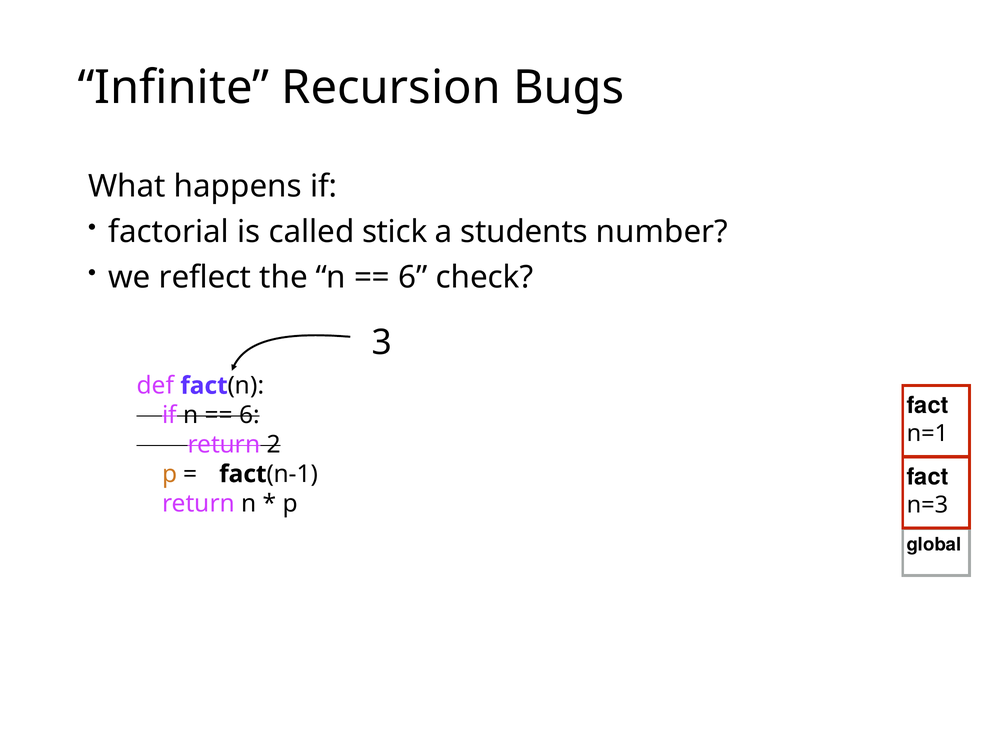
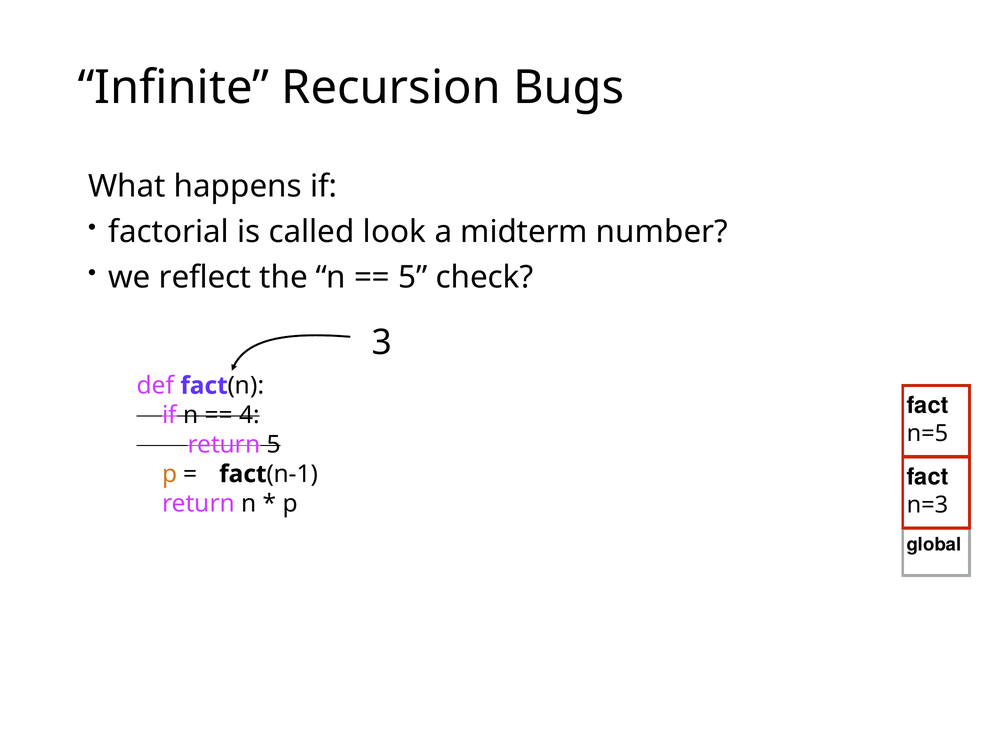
stick: stick -> look
students: students -> midterm
6 at (413, 278): 6 -> 5
6 at (249, 415): 6 -> 4
n=1: n=1 -> n=5
return 2: 2 -> 5
